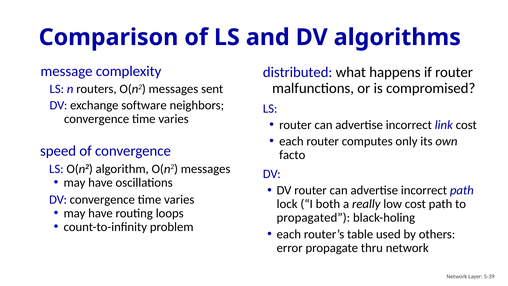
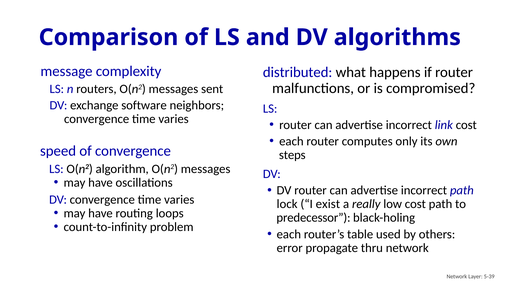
facto: facto -> steps
both: both -> exist
propagated: propagated -> predecessor
